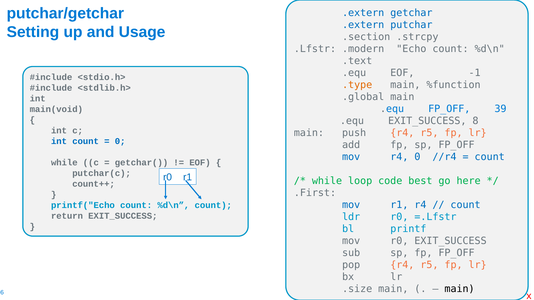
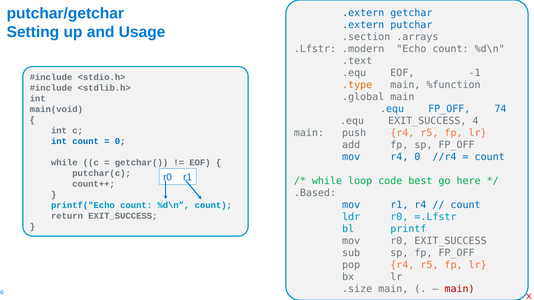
.strcpy: .strcpy -> .arrays
39: 39 -> 74
8: 8 -> 4
.First: .First -> .Based
main at (460, 289) colour: black -> red
